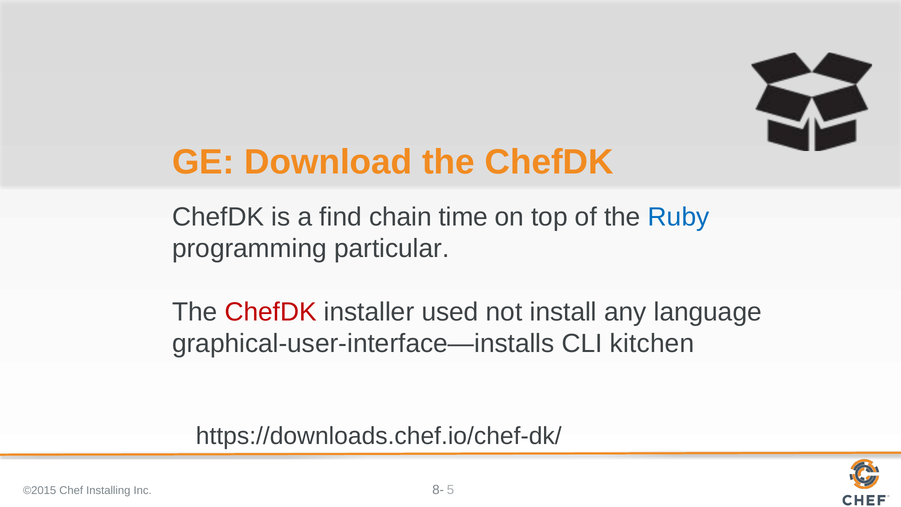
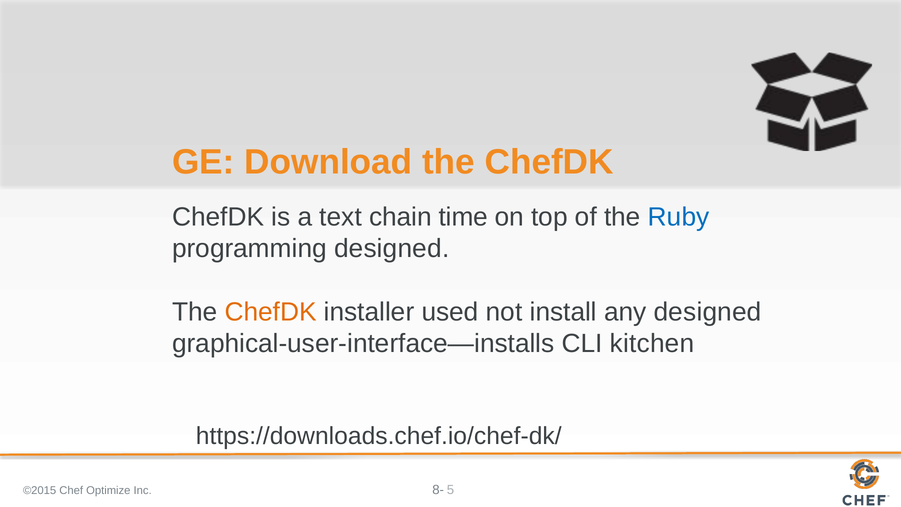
find: find -> text
programming particular: particular -> designed
ChefDK at (271, 312) colour: red -> orange
any language: language -> designed
Installing: Installing -> Optimize
